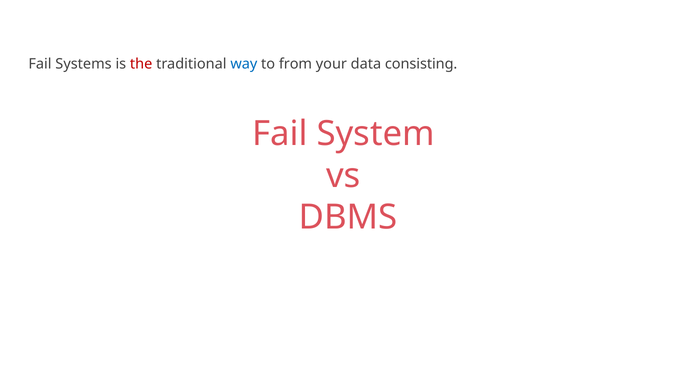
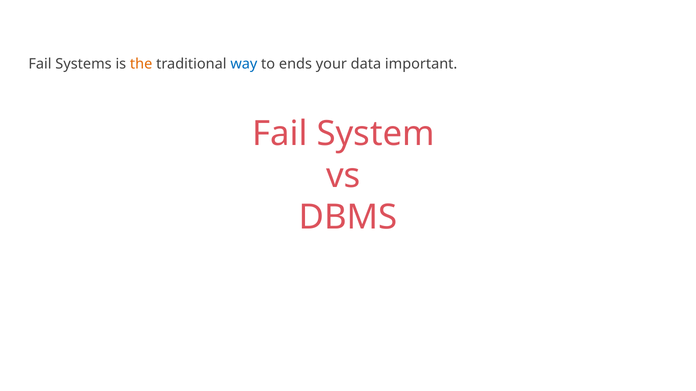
the colour: red -> orange
from: from -> ends
consisting: consisting -> important
